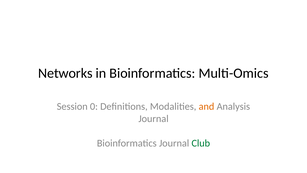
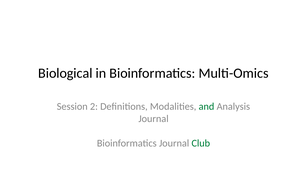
Networks: Networks -> Biological
0: 0 -> 2
and colour: orange -> green
